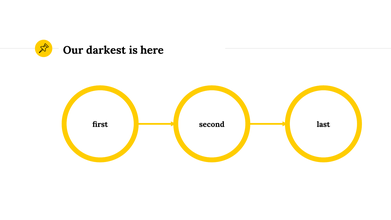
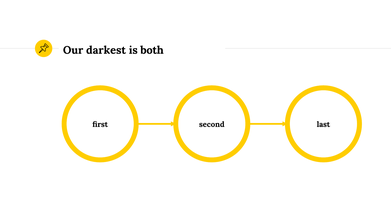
here: here -> both
